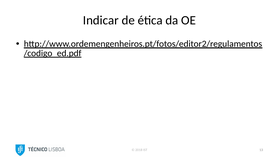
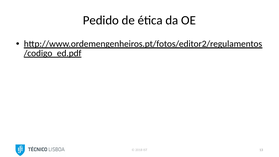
Indicar: Indicar -> Pedido
